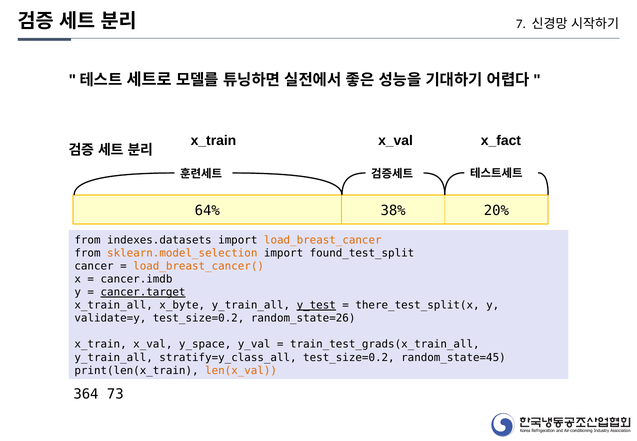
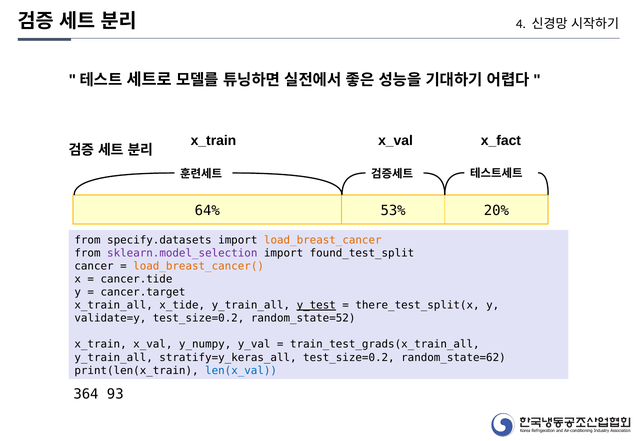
7: 7 -> 4
38%: 38% -> 53%
indexes.datasets: indexes.datasets -> specify.datasets
sklearn.model_selection colour: orange -> purple
cancer.imdb: cancer.imdb -> cancer.tide
cancer.target underline: present -> none
x_byte: x_byte -> x_tide
random_state=26: random_state=26 -> random_state=52
y_space: y_space -> y_numpy
stratify=y_class_all: stratify=y_class_all -> stratify=y_keras_all
random_state=45: random_state=45 -> random_state=62
len(x_val colour: orange -> blue
73: 73 -> 93
